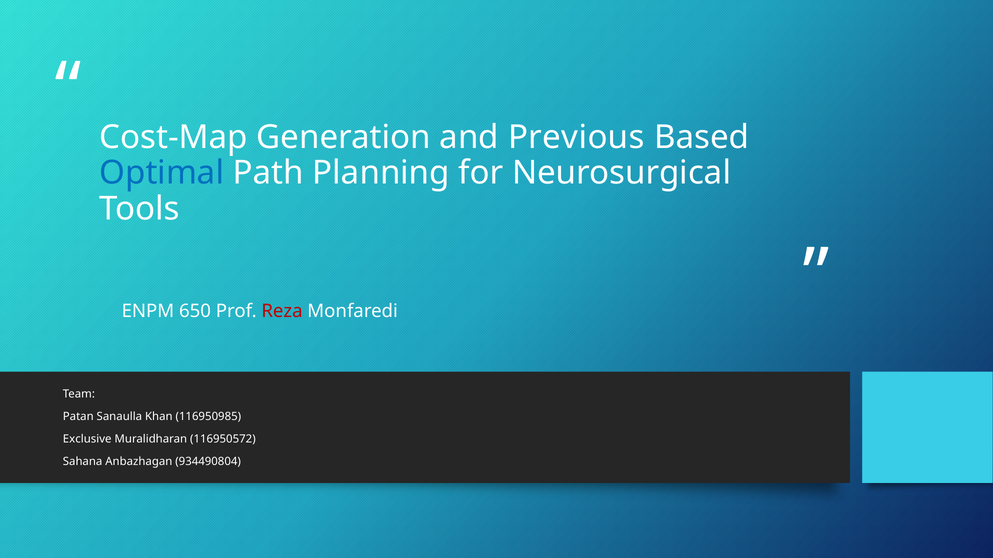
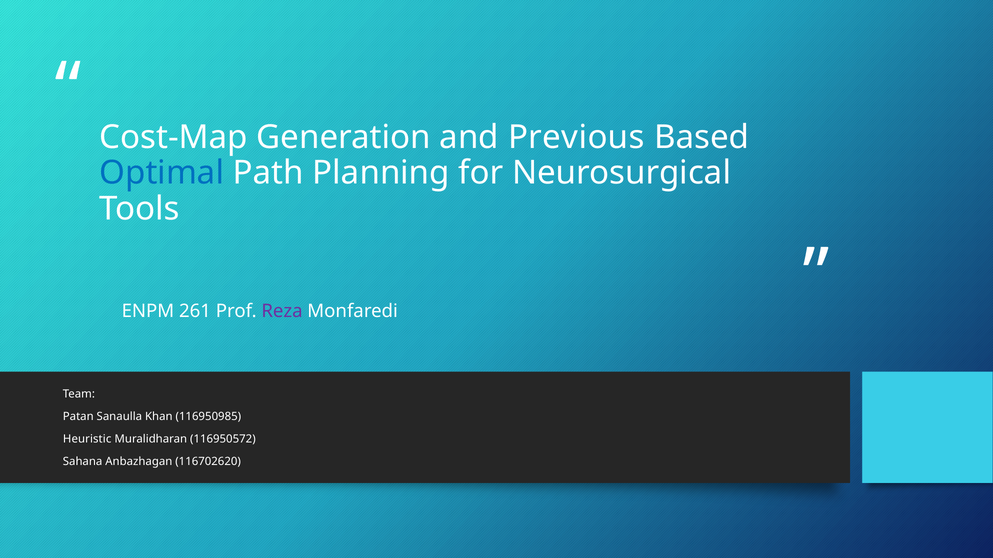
650: 650 -> 261
Reza colour: red -> purple
Exclusive: Exclusive -> Heuristic
934490804: 934490804 -> 116702620
